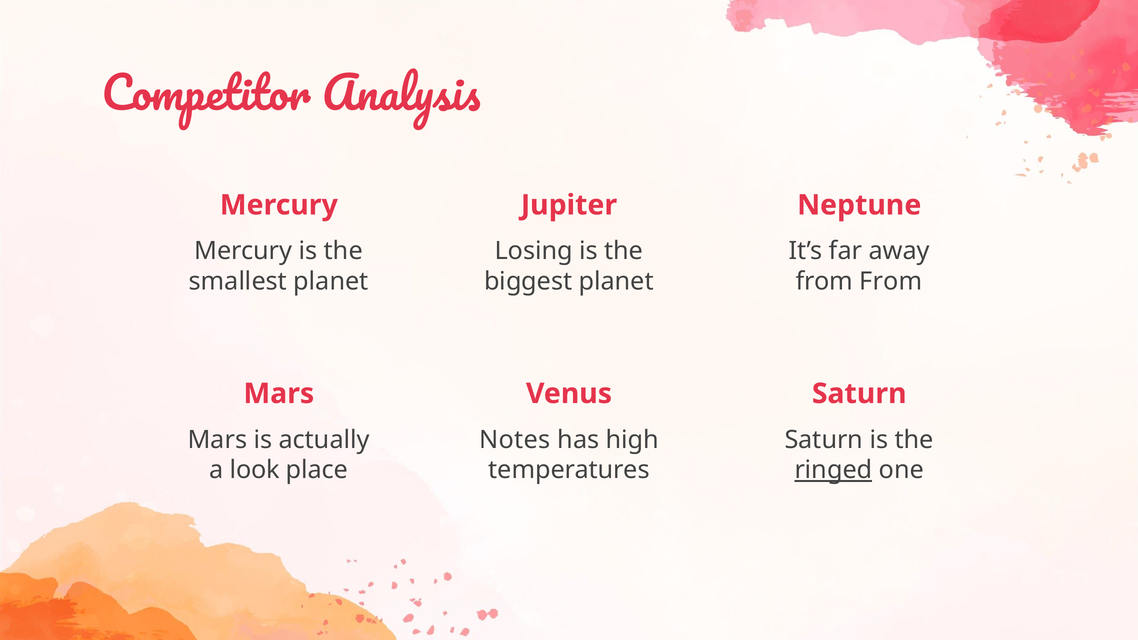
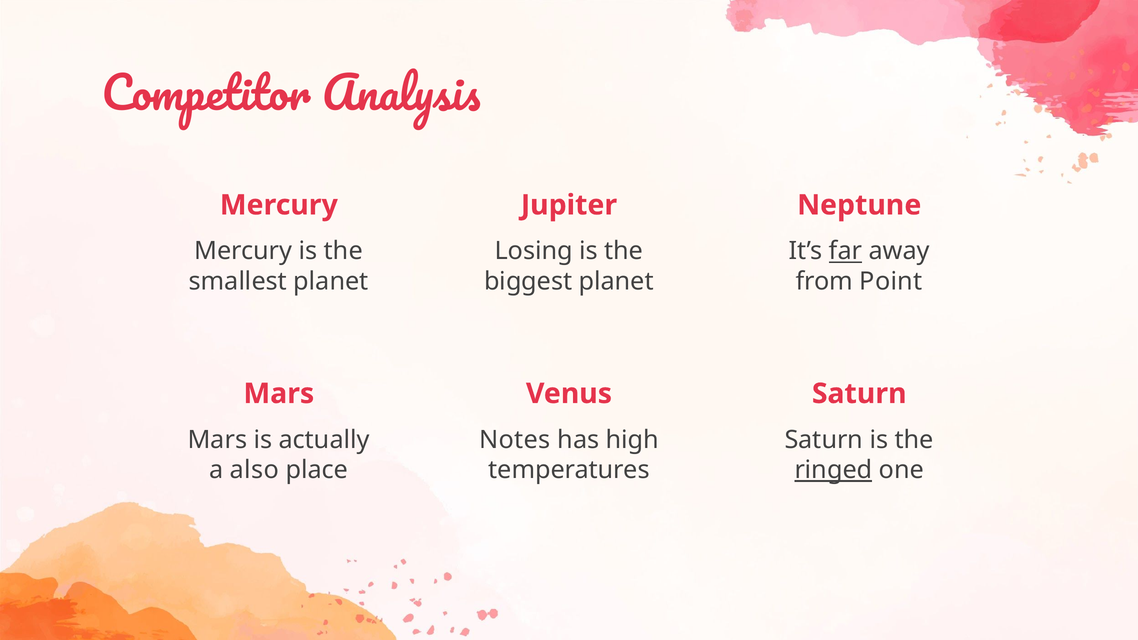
far underline: none -> present
from From: From -> Point
look: look -> also
